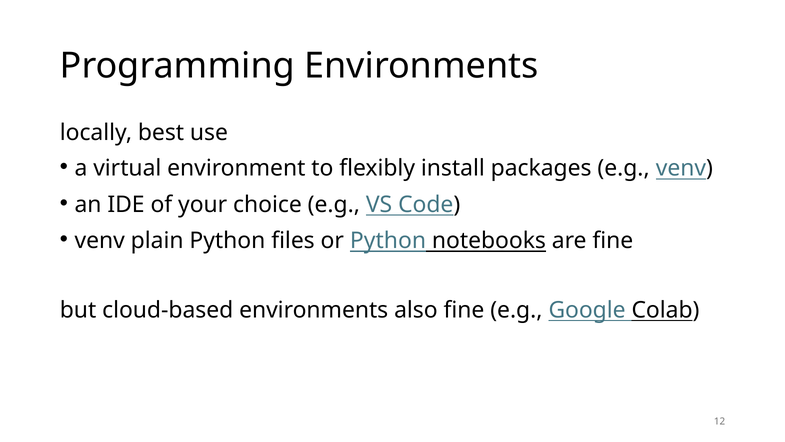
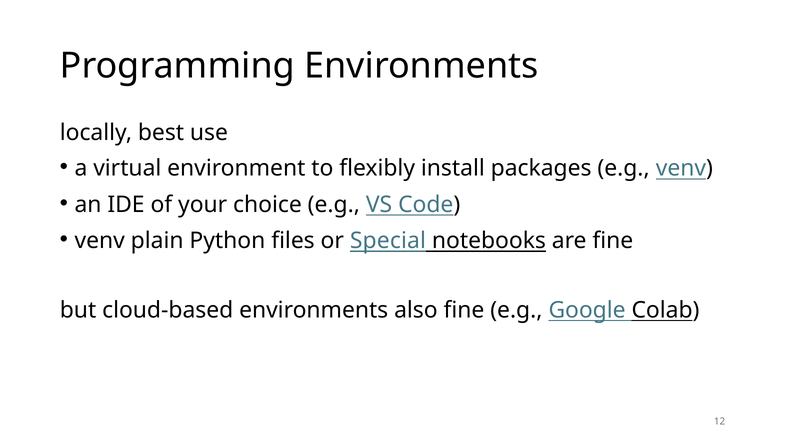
or Python: Python -> Special
